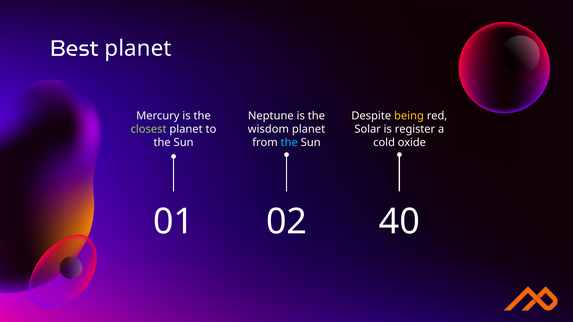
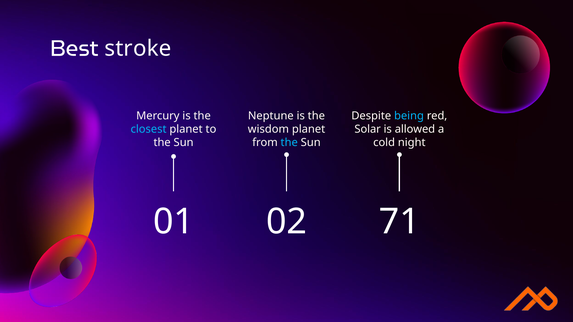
Best planet: planet -> stroke
being colour: yellow -> light blue
closest colour: light green -> light blue
register: register -> allowed
oxide: oxide -> night
40: 40 -> 71
